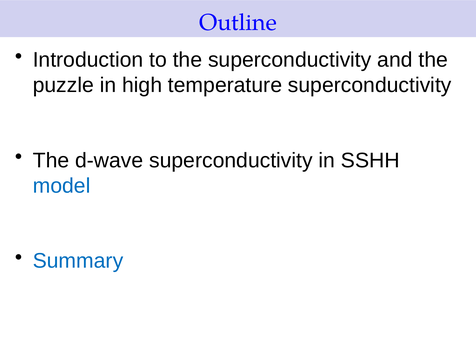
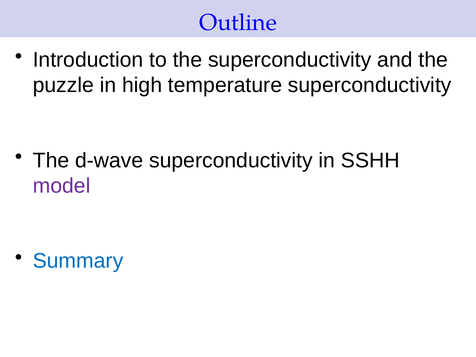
model colour: blue -> purple
